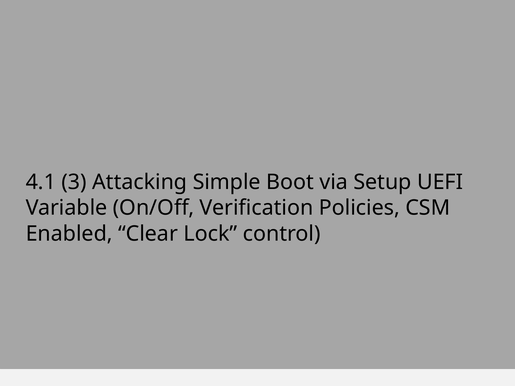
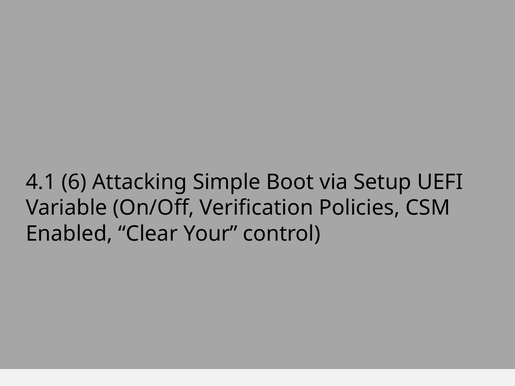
3: 3 -> 6
Lock: Lock -> Your
